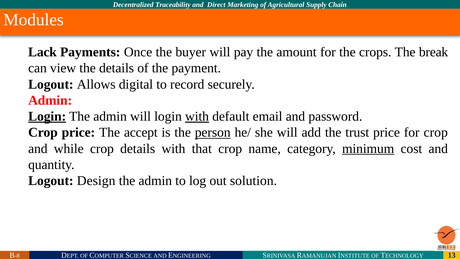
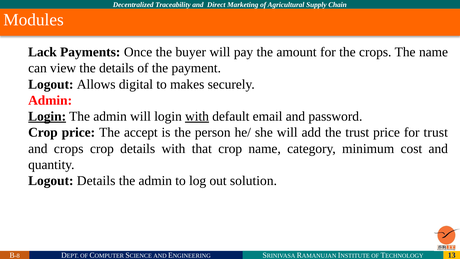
The break: break -> name
record: record -> makes
person underline: present -> none
for crop: crop -> trust
and while: while -> crops
minimum underline: present -> none
Logout Design: Design -> Details
